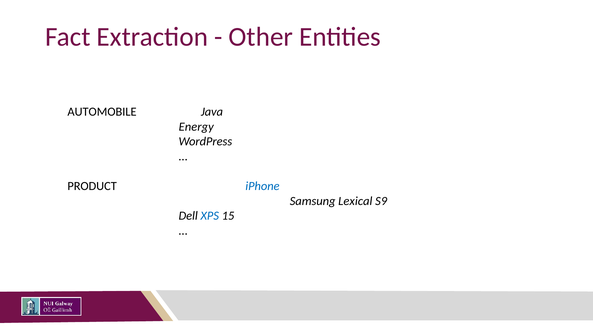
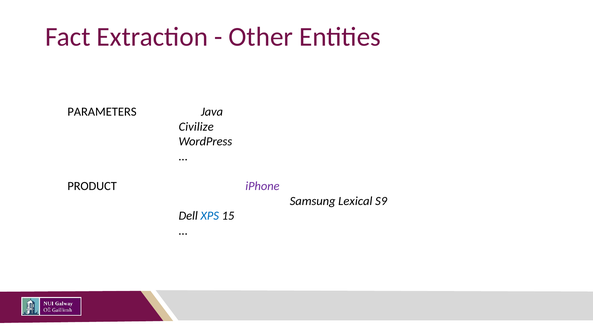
AUTOMOBILE: AUTOMOBILE -> PARAMETERS
Energy: Energy -> Civilize
iPhone colour: blue -> purple
